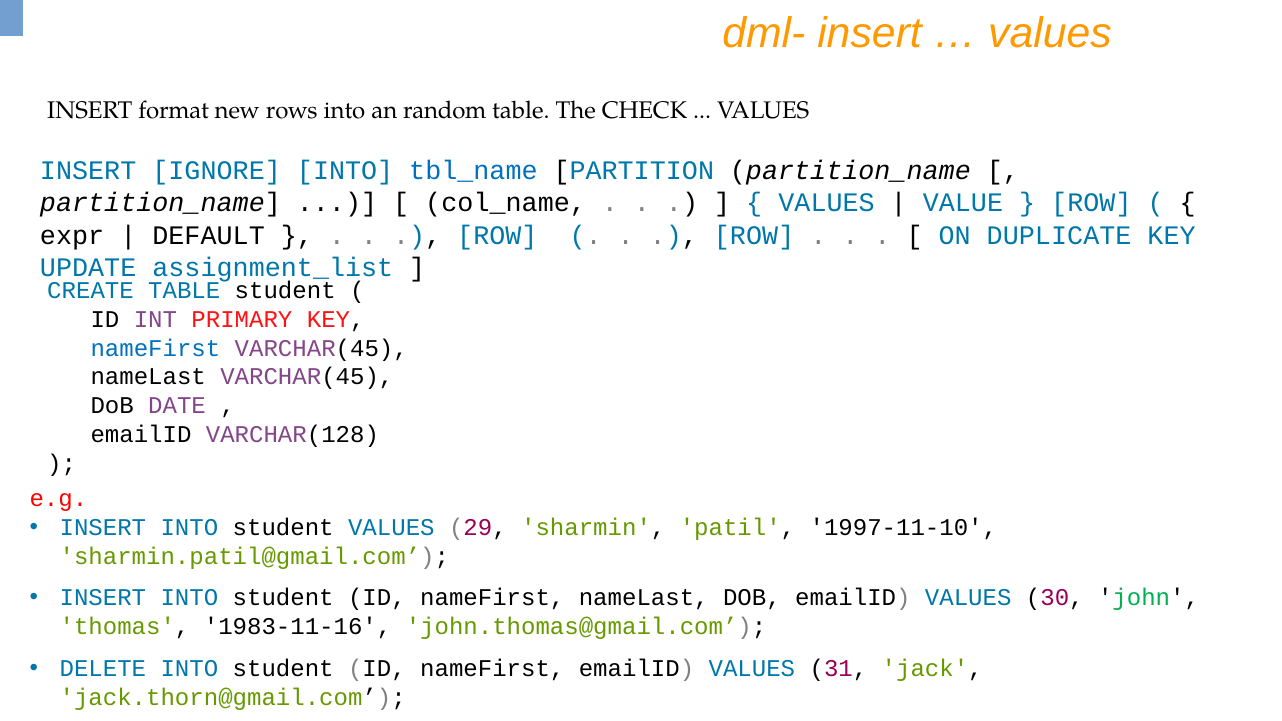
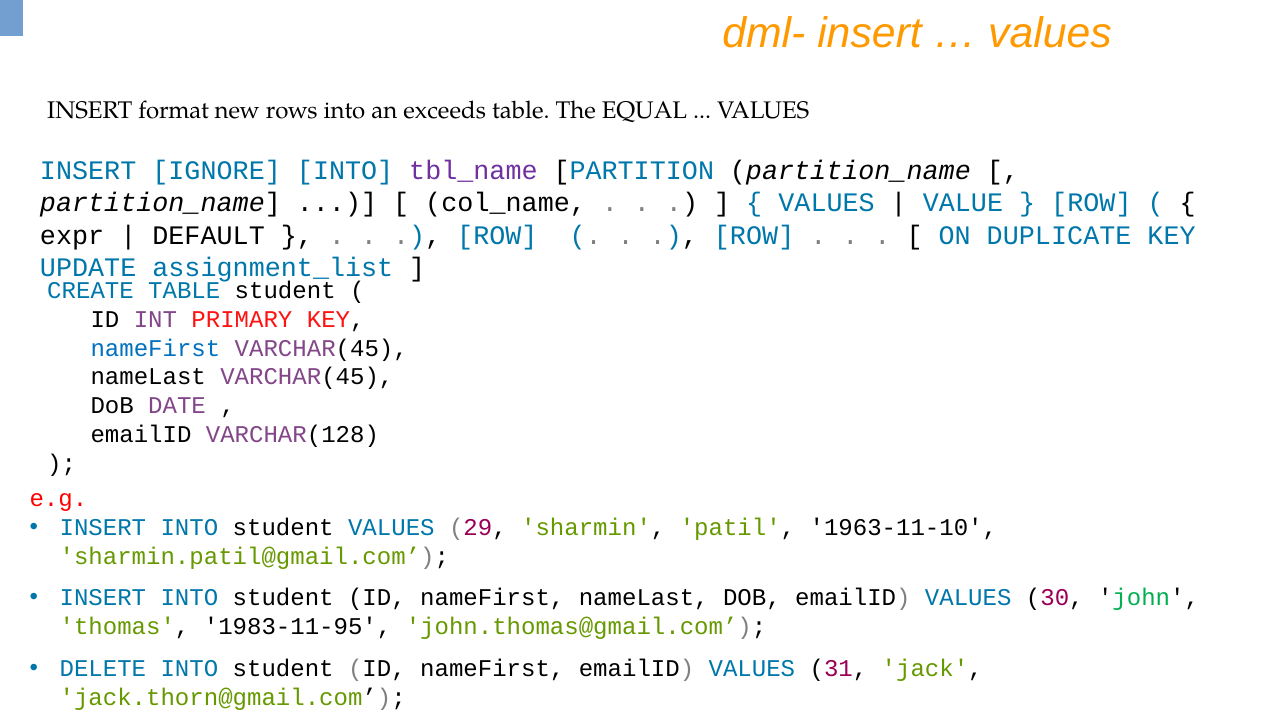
random: random -> exceeds
CHECK: CHECK -> EQUAL
tbl_name colour: blue -> purple
1997-11-10: 1997-11-10 -> 1963-11-10
1983-11-16: 1983-11-16 -> 1983-11-95
